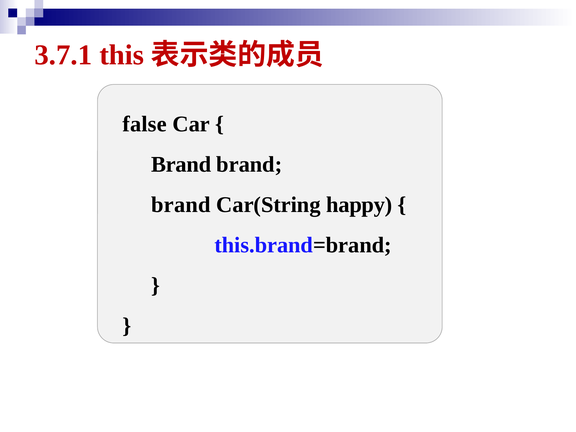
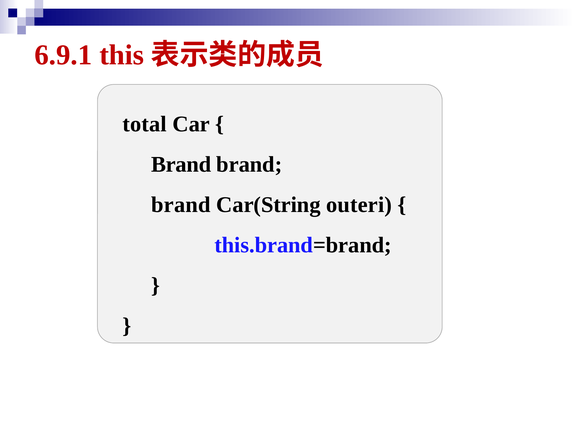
3.7.1: 3.7.1 -> 6.9.1
false: false -> total
happy: happy -> outeri
